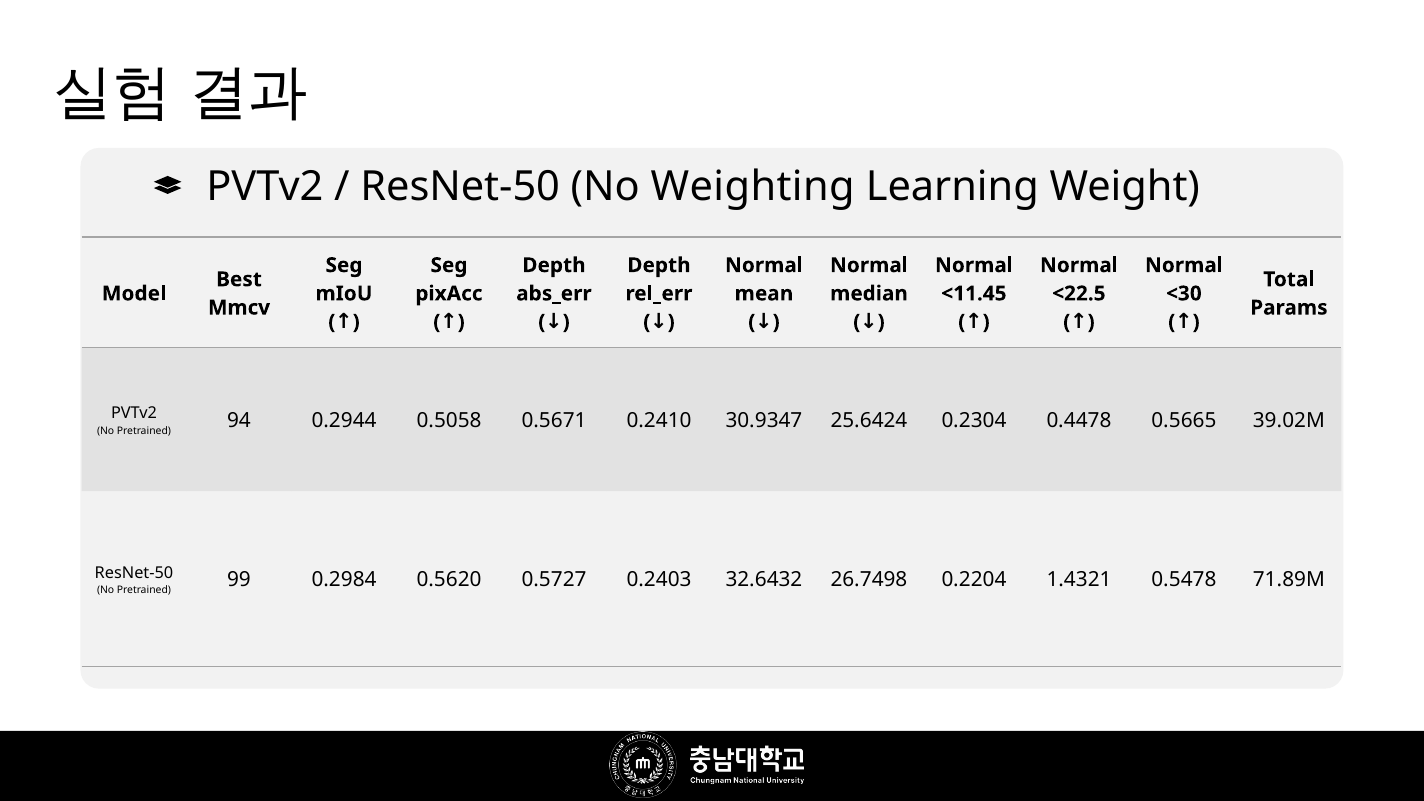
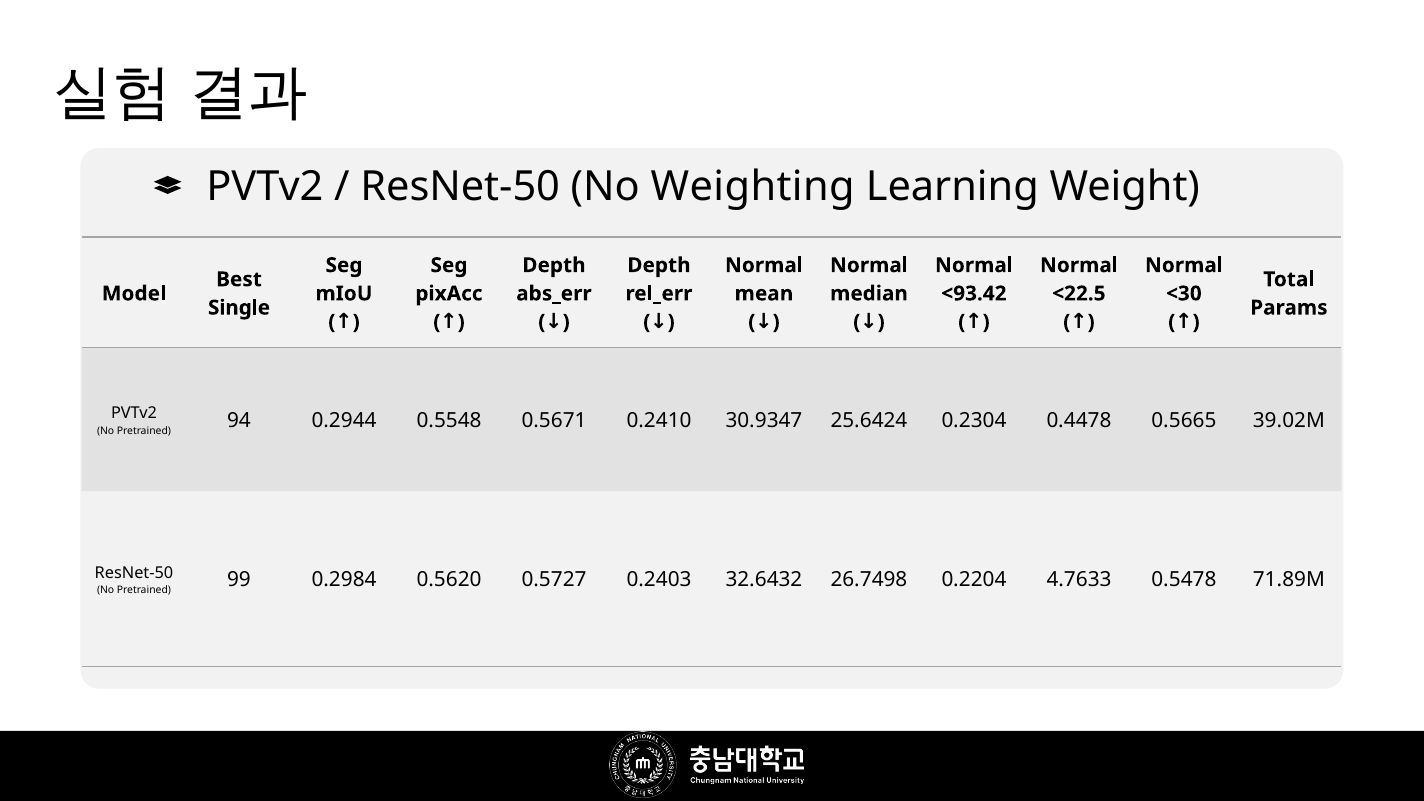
<11.45: <11.45 -> <93.42
Mmcv: Mmcv -> Single
0.5058: 0.5058 -> 0.5548
1.4321: 1.4321 -> 4.7633
